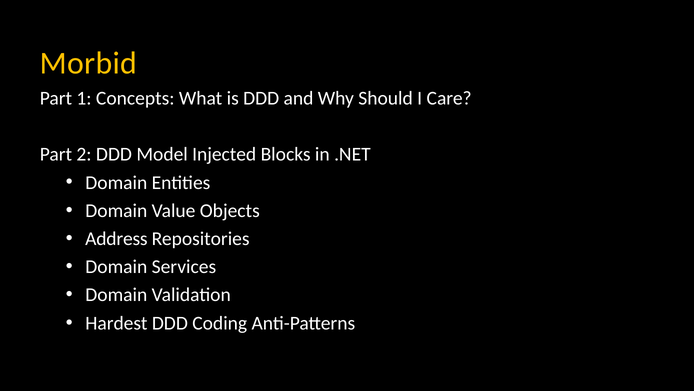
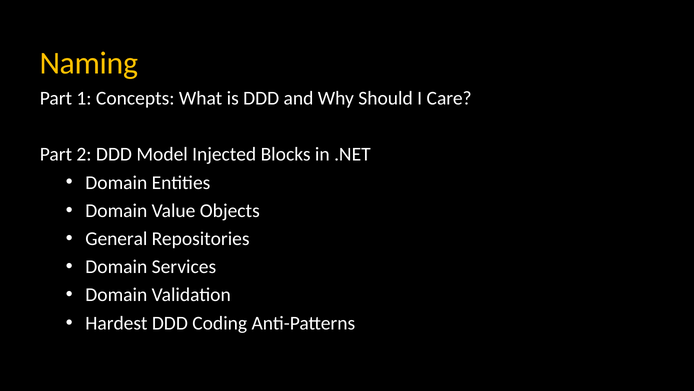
Morbid: Morbid -> Naming
Address: Address -> General
